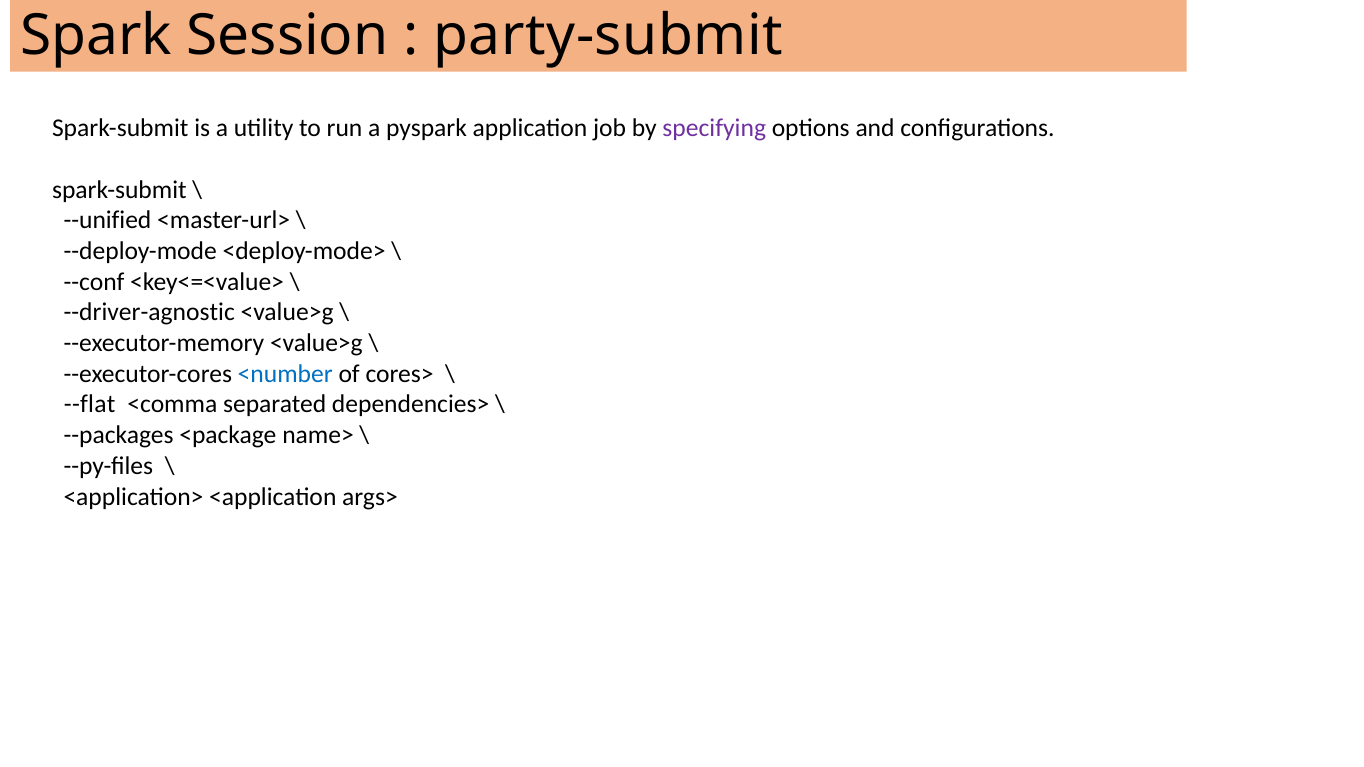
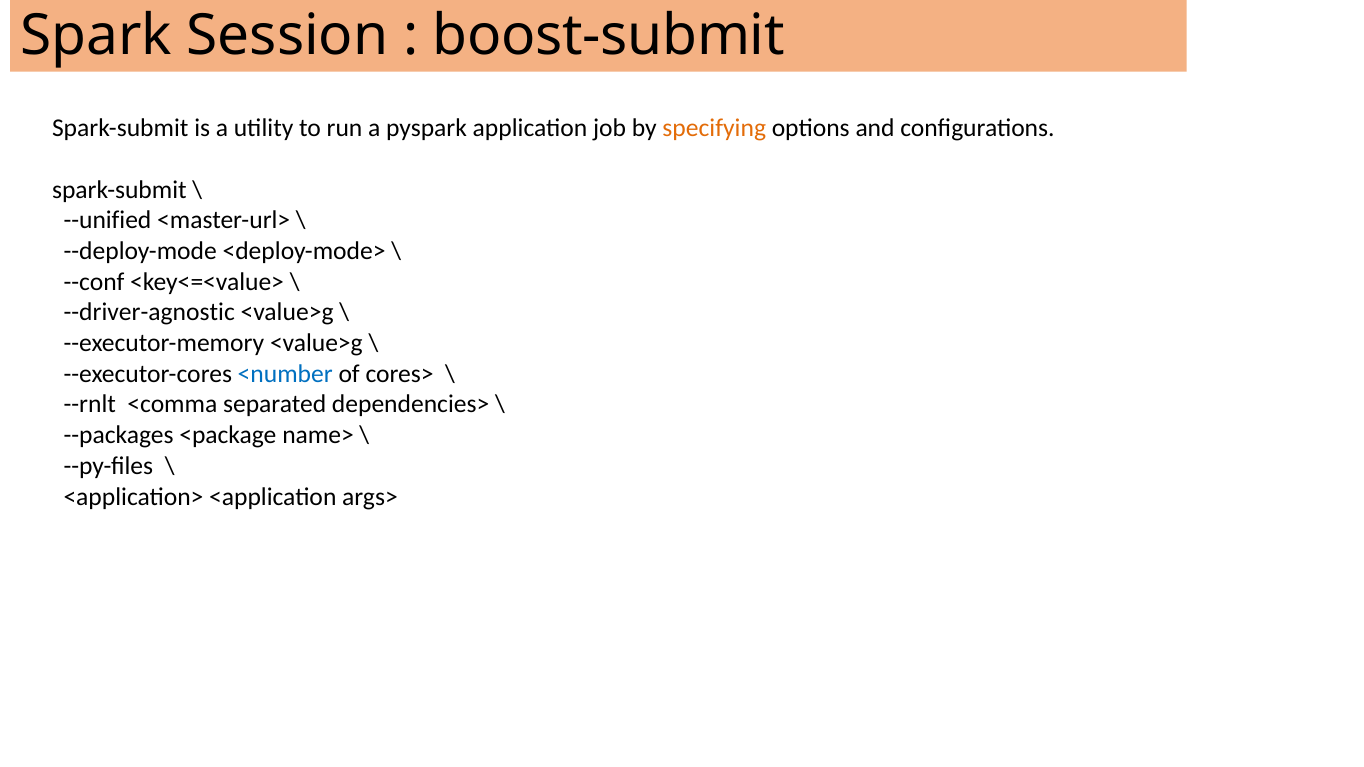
party-submit: party-submit -> boost-submit
specifying colour: purple -> orange
--flat: --flat -> --rnlt
